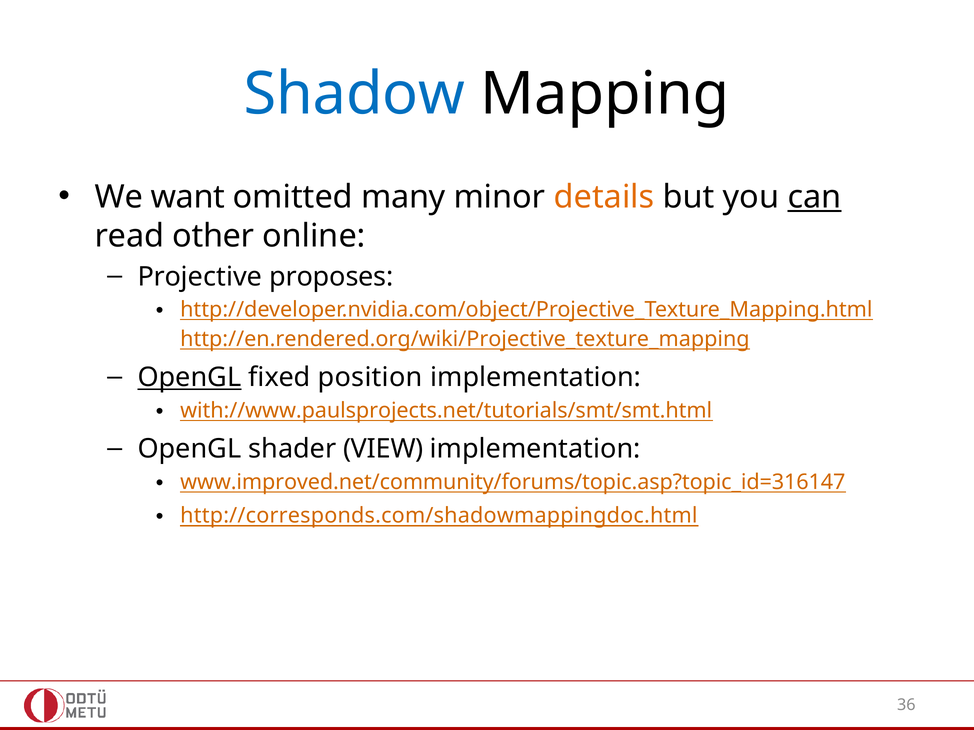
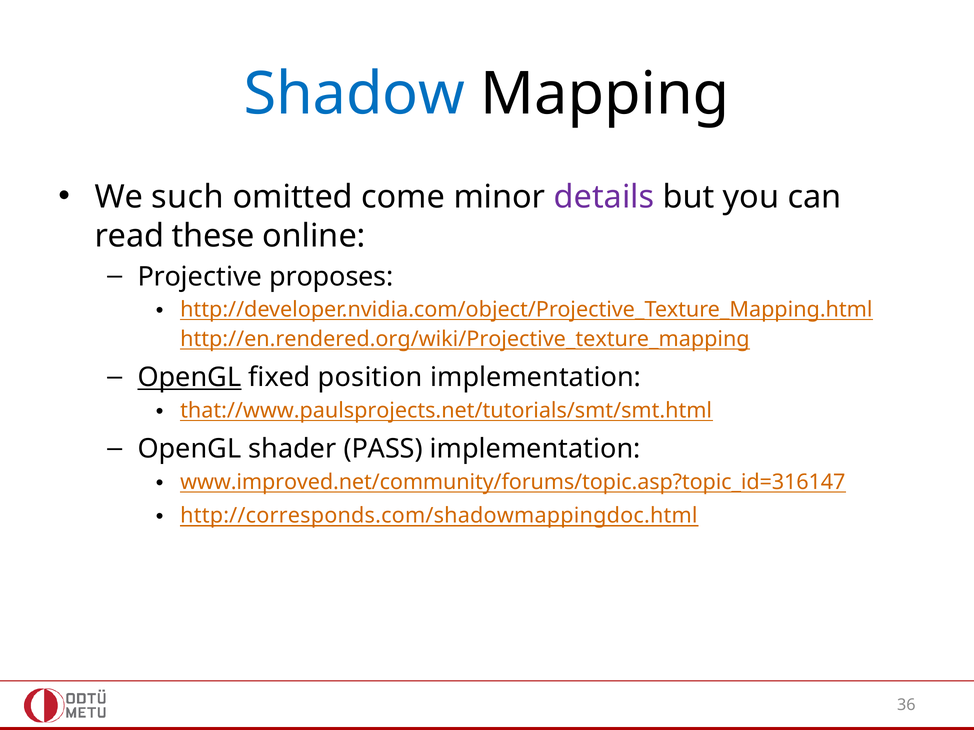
want: want -> such
many: many -> come
details colour: orange -> purple
can underline: present -> none
other: other -> these
with://www.paulsprojects.net/tutorials/smt/smt.html: with://www.paulsprojects.net/tutorials/smt/smt.html -> that://www.paulsprojects.net/tutorials/smt/smt.html
VIEW: VIEW -> PASS
